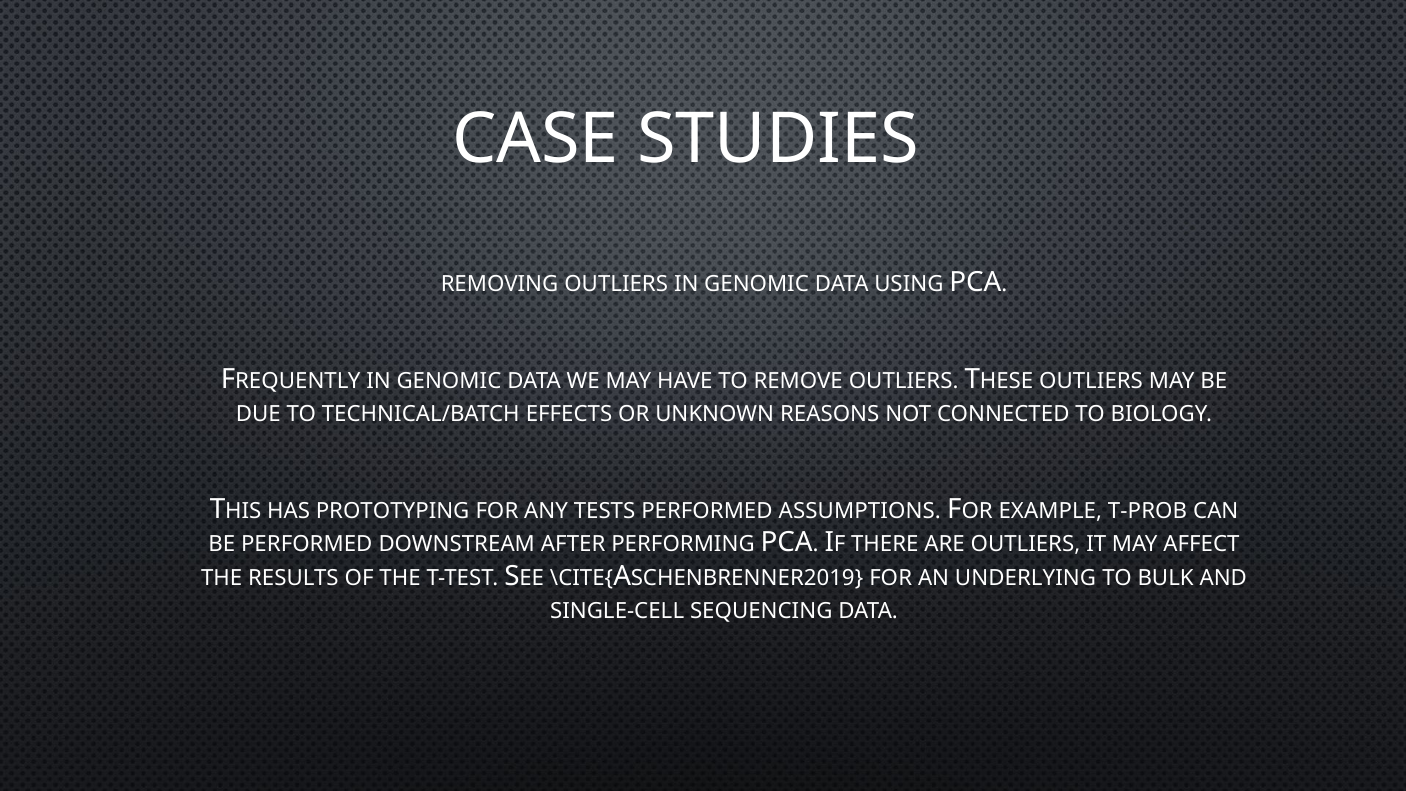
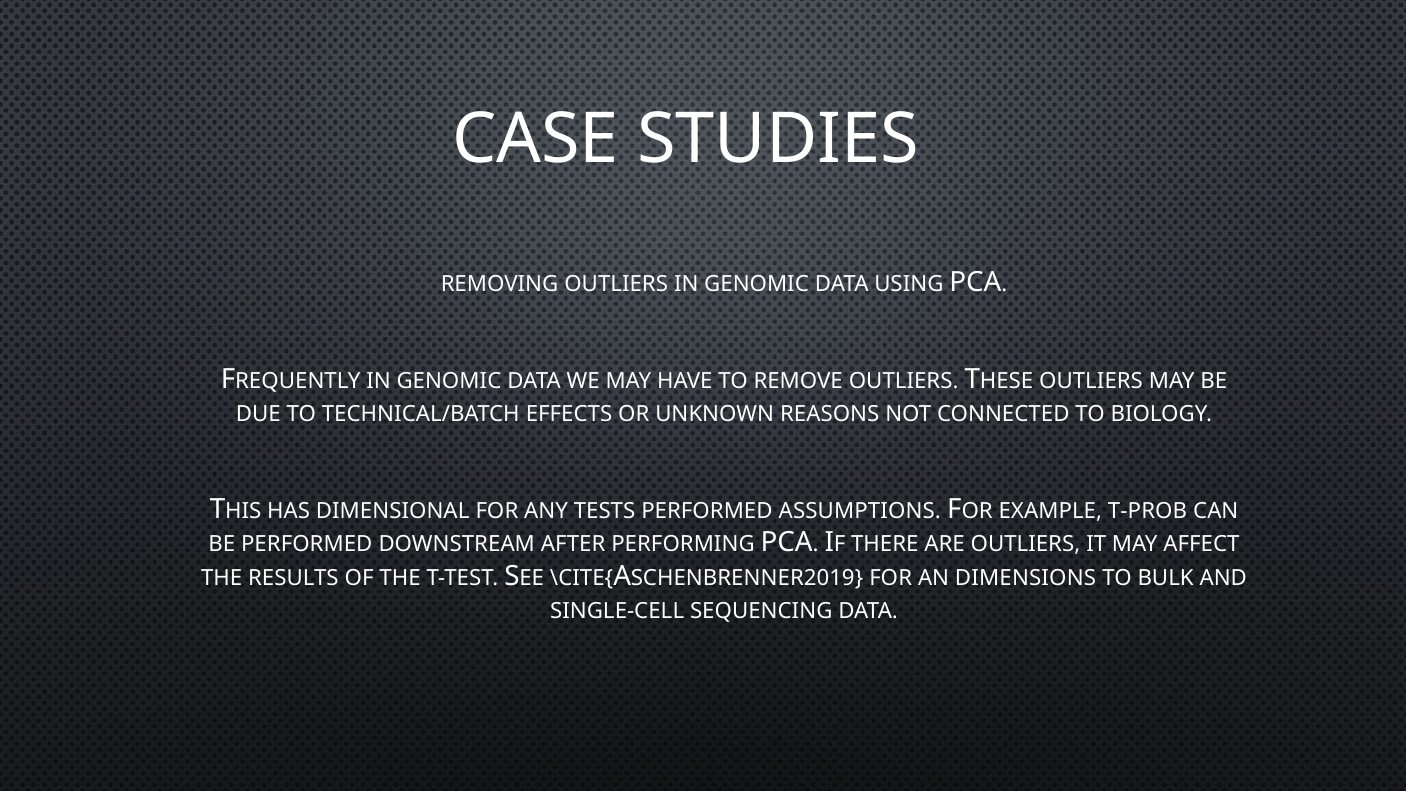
PROTOTYPING: PROTOTYPING -> DIMENSIONAL
UNDERLYING: UNDERLYING -> DIMENSIONS
